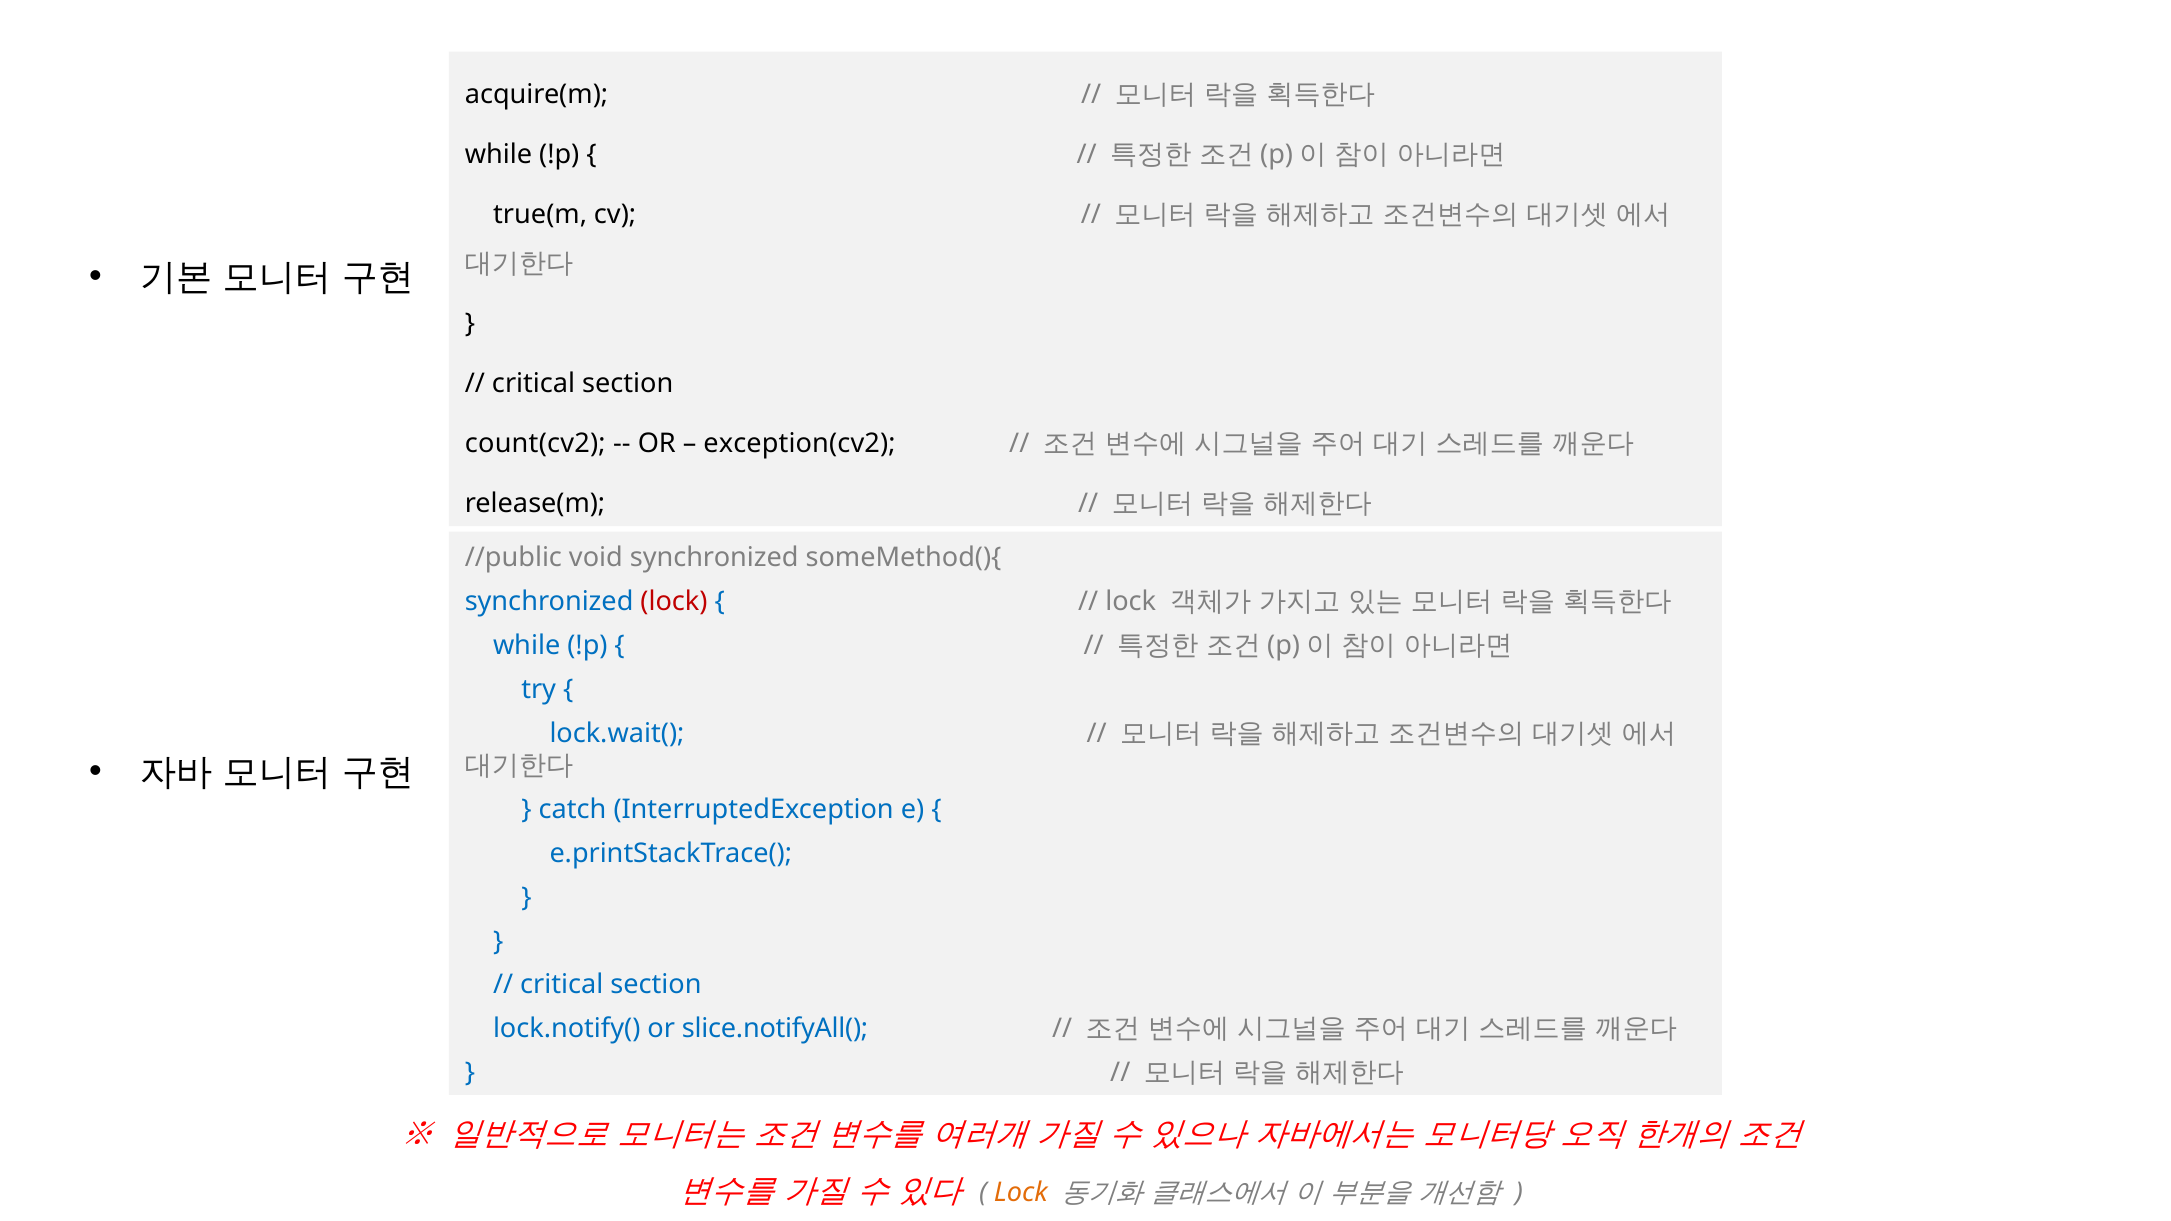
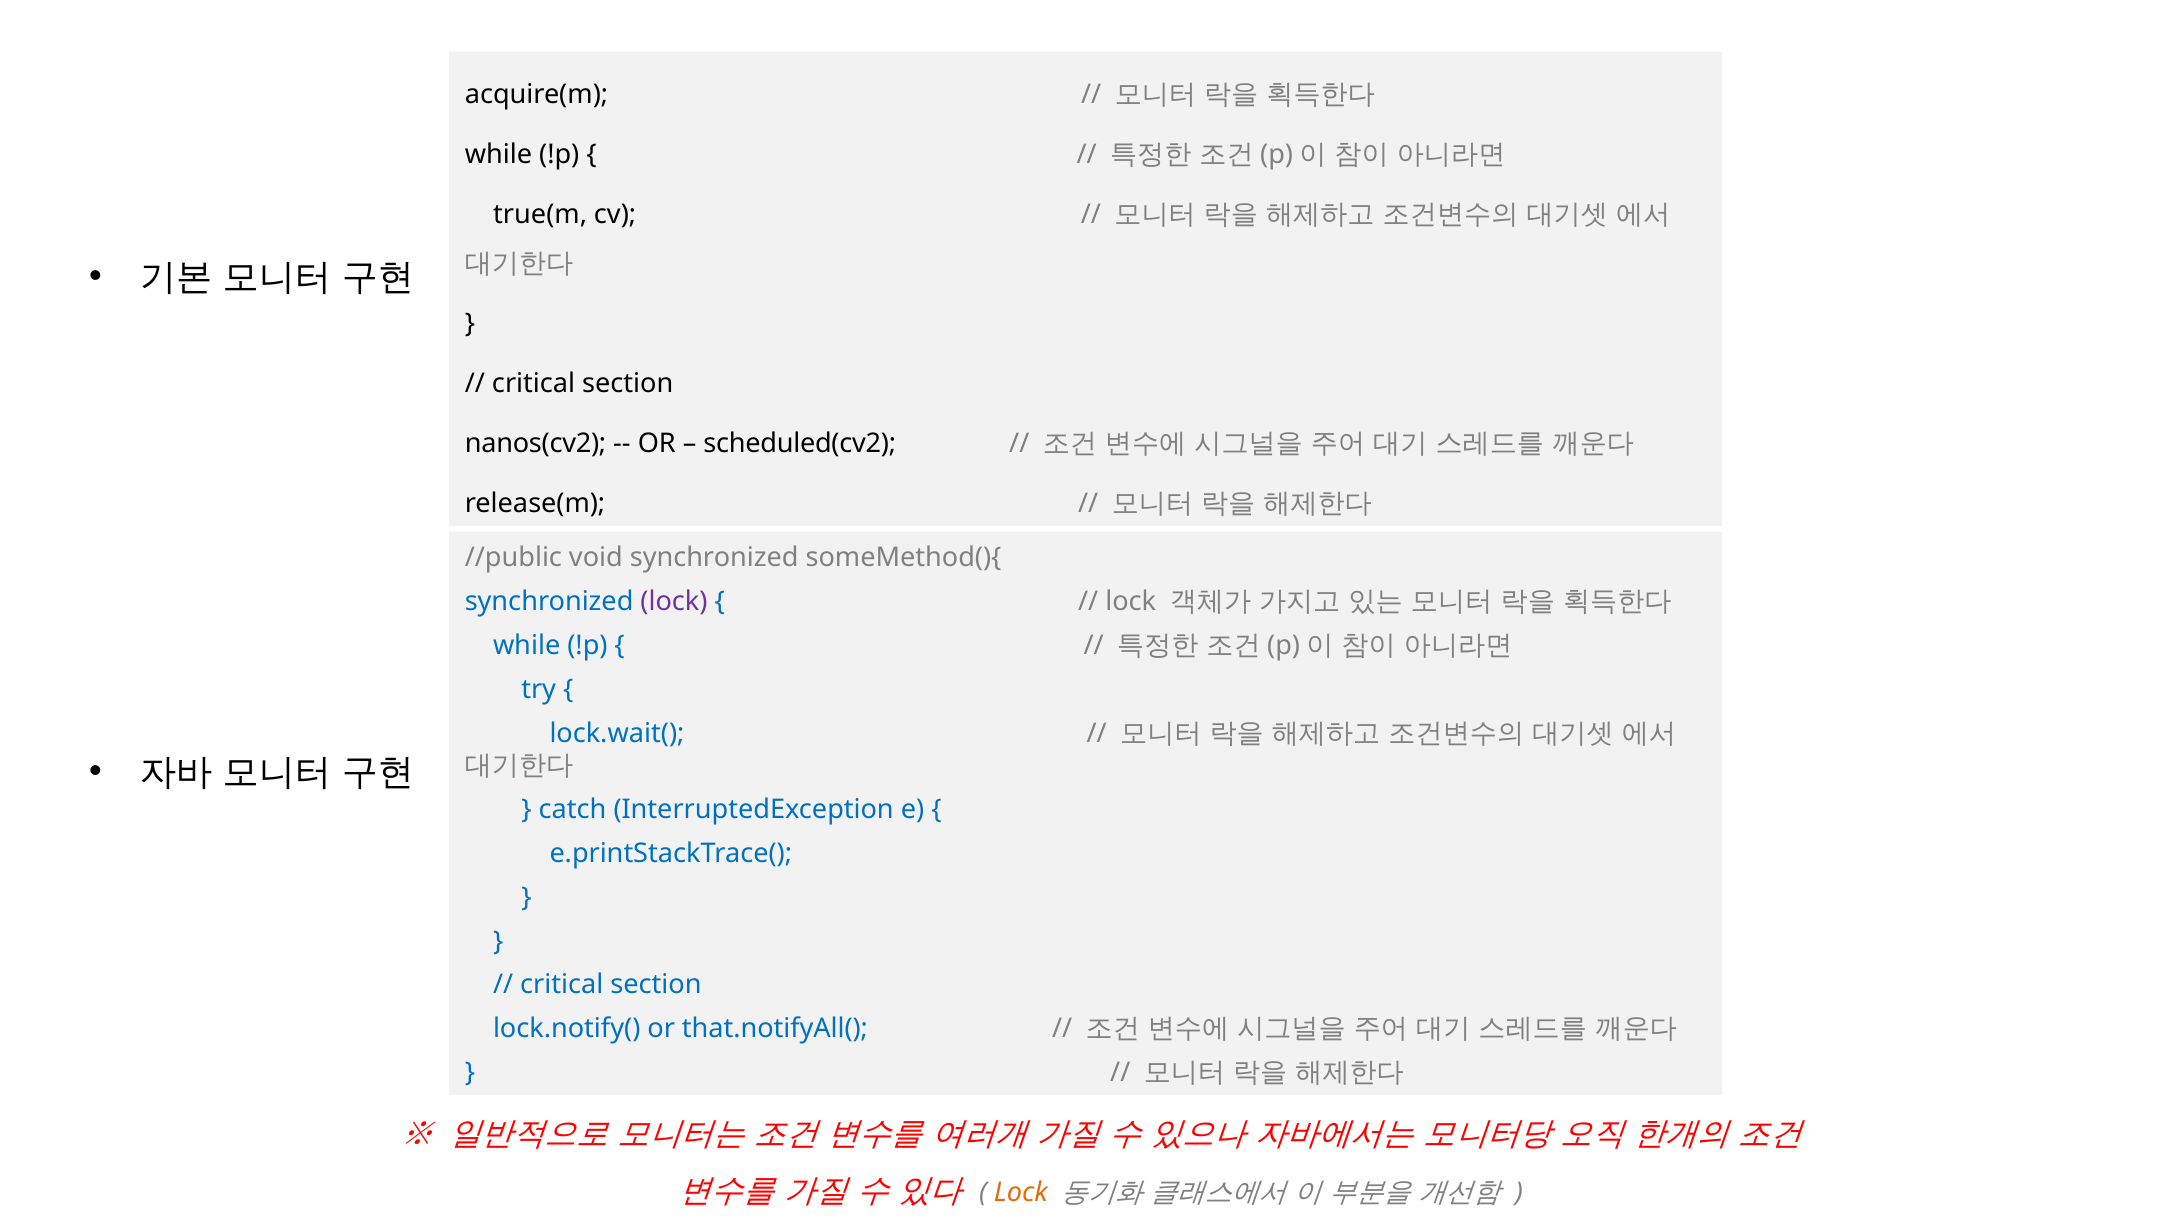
count(cv2: count(cv2 -> nanos(cv2
exception(cv2: exception(cv2 -> scheduled(cv2
lock at (674, 602) colour: red -> purple
slice.notifyAll(: slice.notifyAll( -> that.notifyAll(
